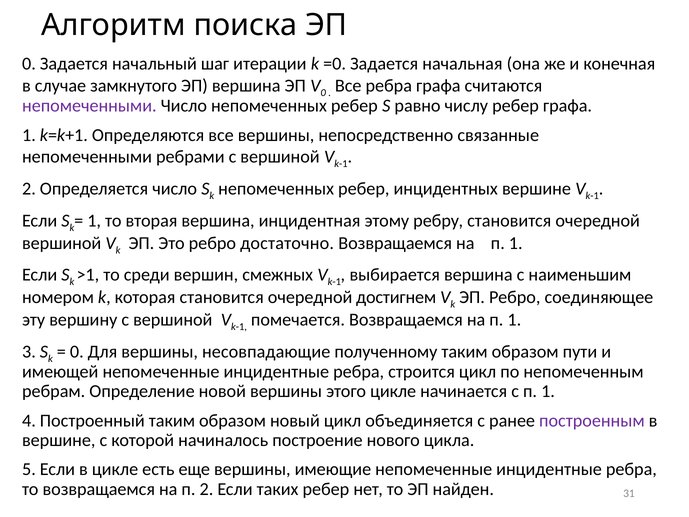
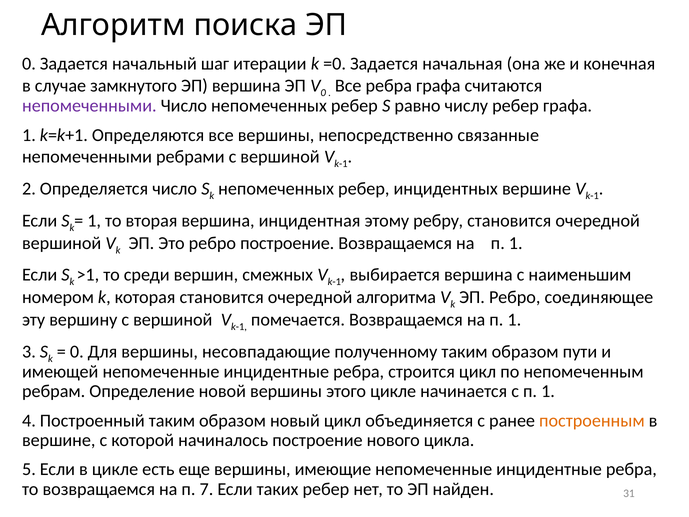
ребро достаточно: достаточно -> построение
достигнем: достигнем -> алгоритма
построенным colour: purple -> orange
п 2: 2 -> 7
